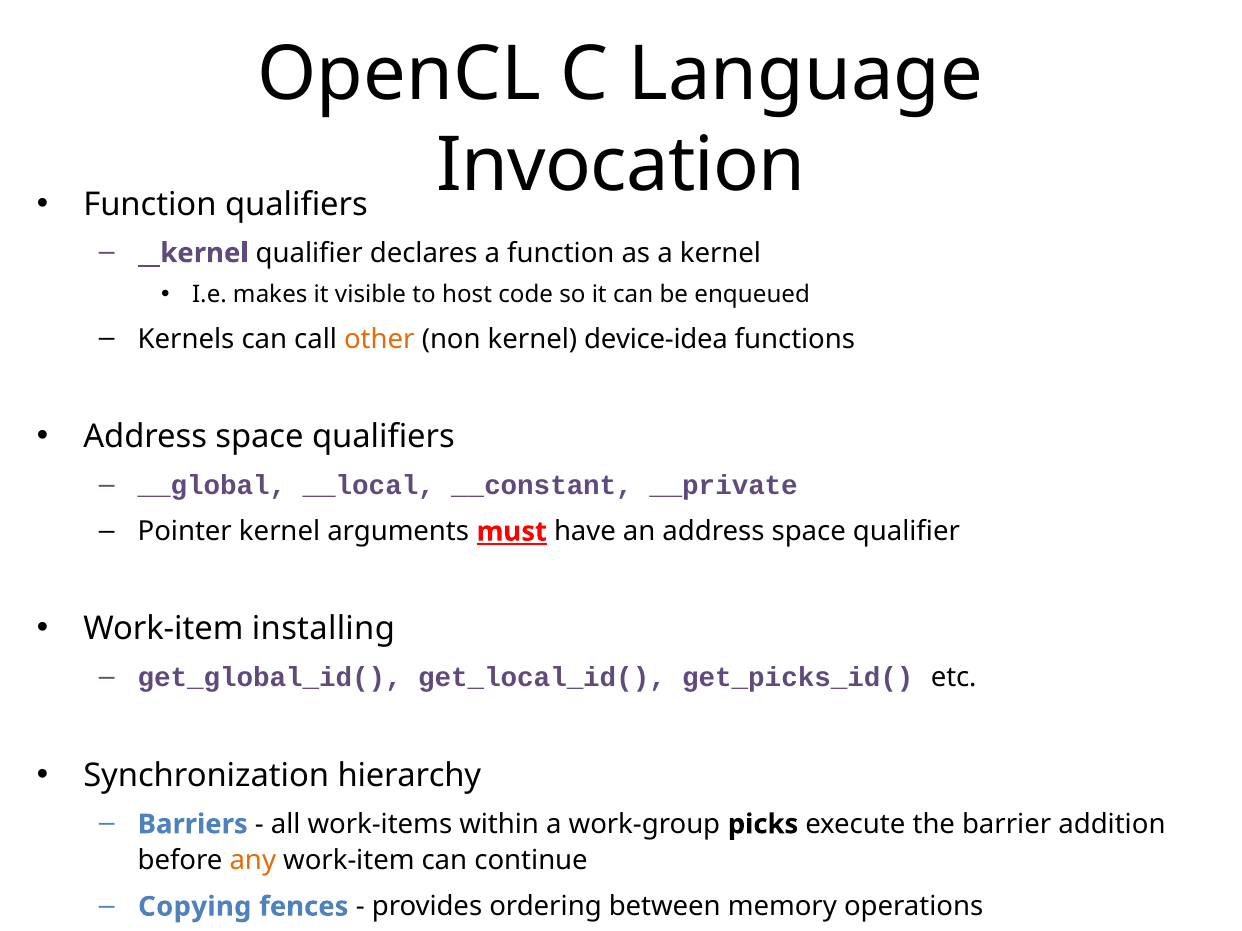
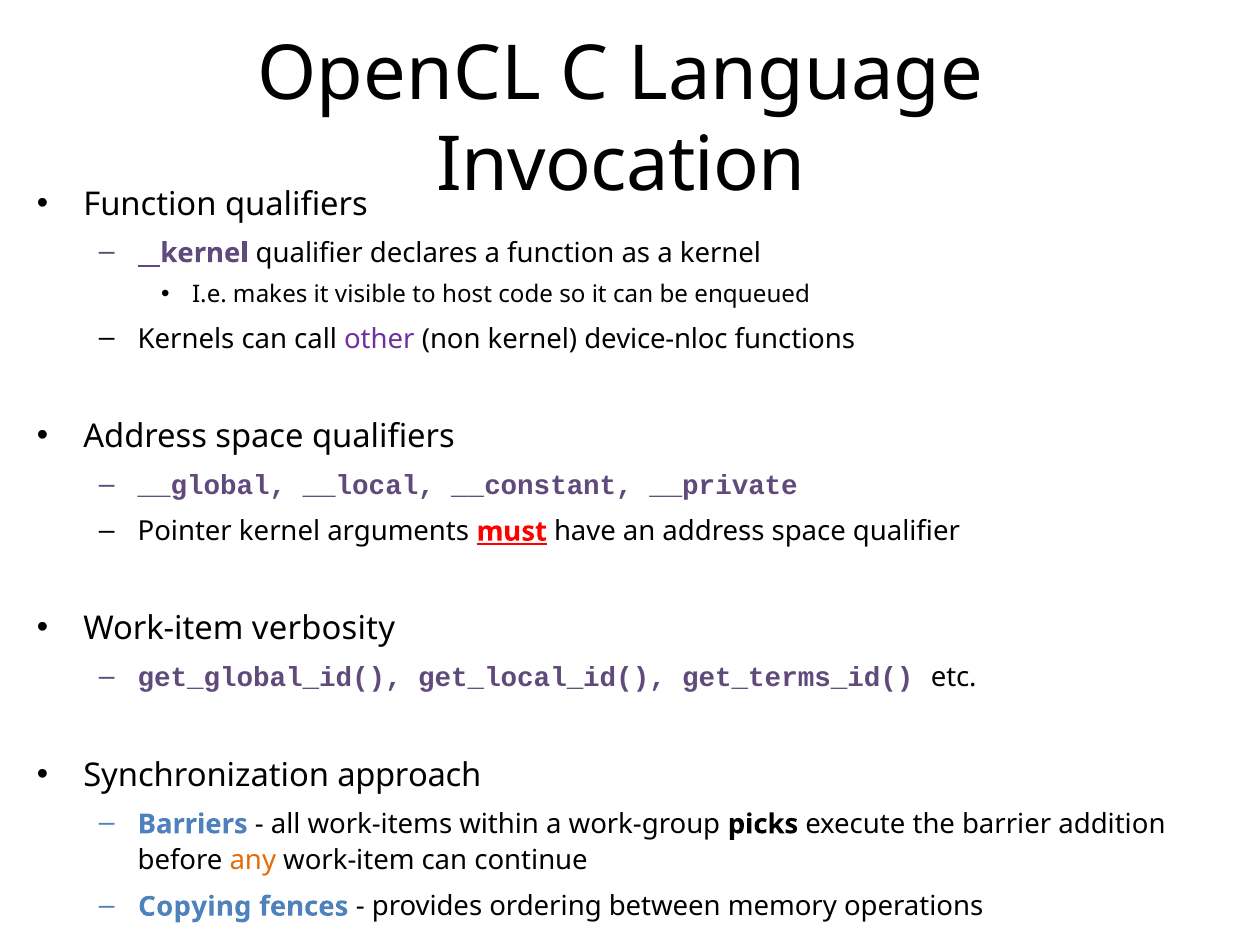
other colour: orange -> purple
device-idea: device-idea -> device-nloc
installing: installing -> verbosity
get_picks_id(: get_picks_id( -> get_terms_id(
hierarchy: hierarchy -> approach
